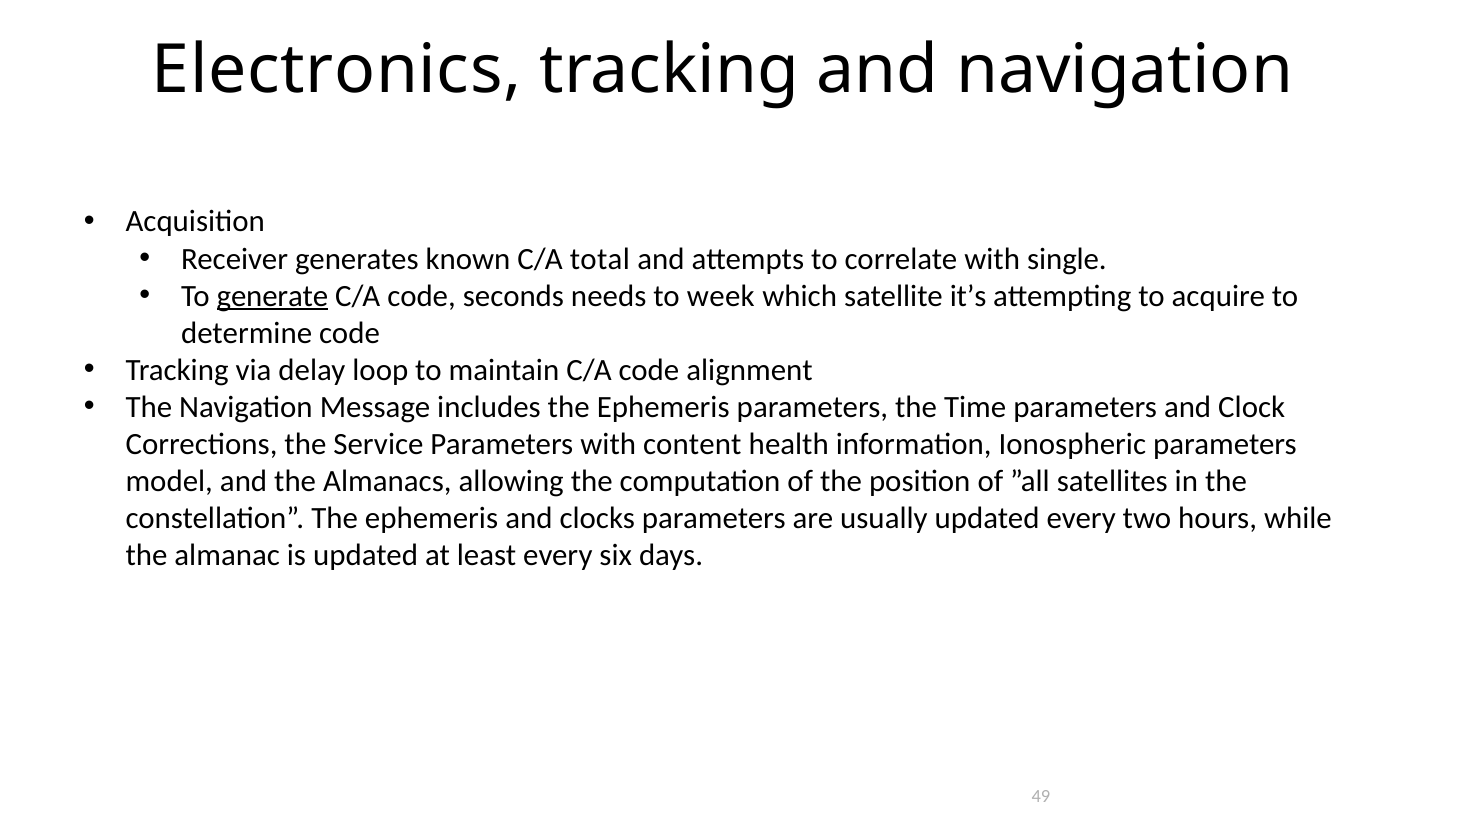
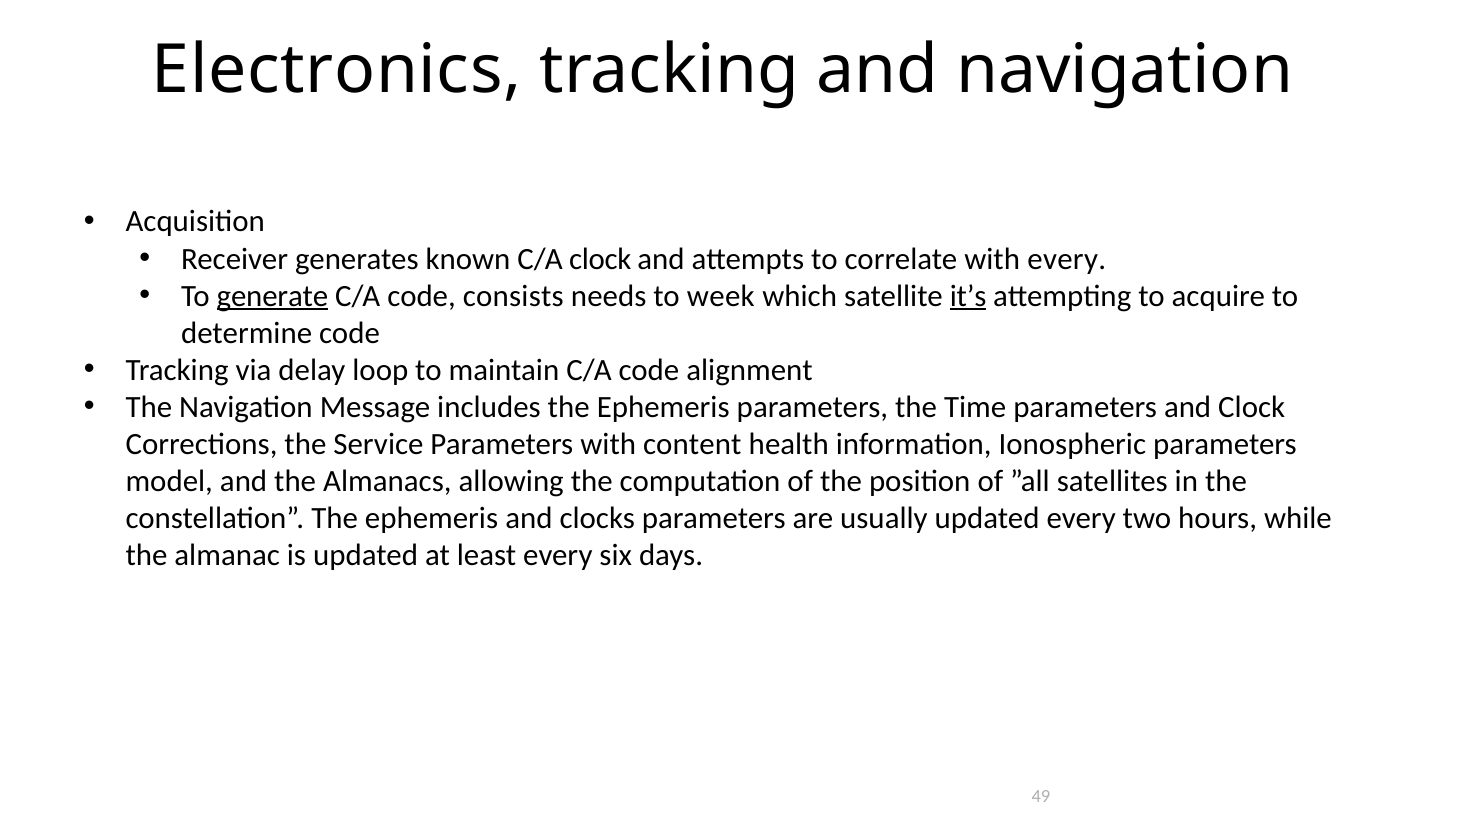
C/A total: total -> clock
with single: single -> every
seconds: seconds -> consists
it’s underline: none -> present
